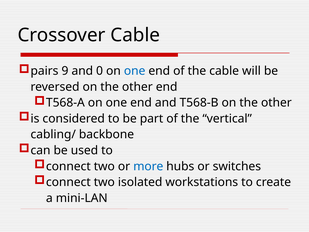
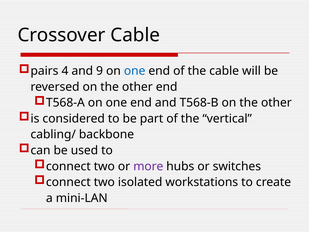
9: 9 -> 4
0: 0 -> 9
more colour: blue -> purple
